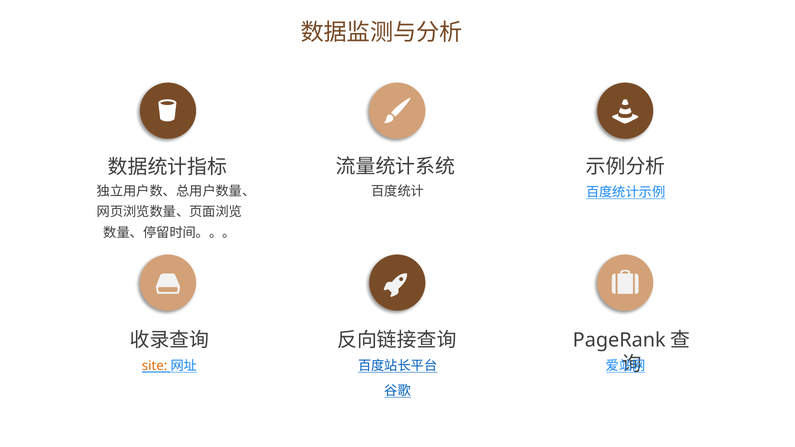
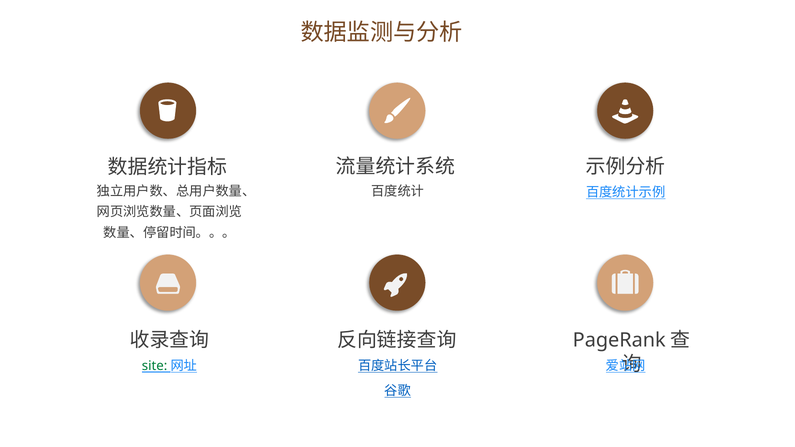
site colour: orange -> green
